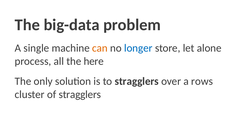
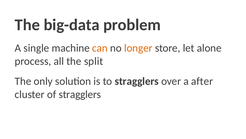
longer colour: blue -> orange
here: here -> split
rows: rows -> after
